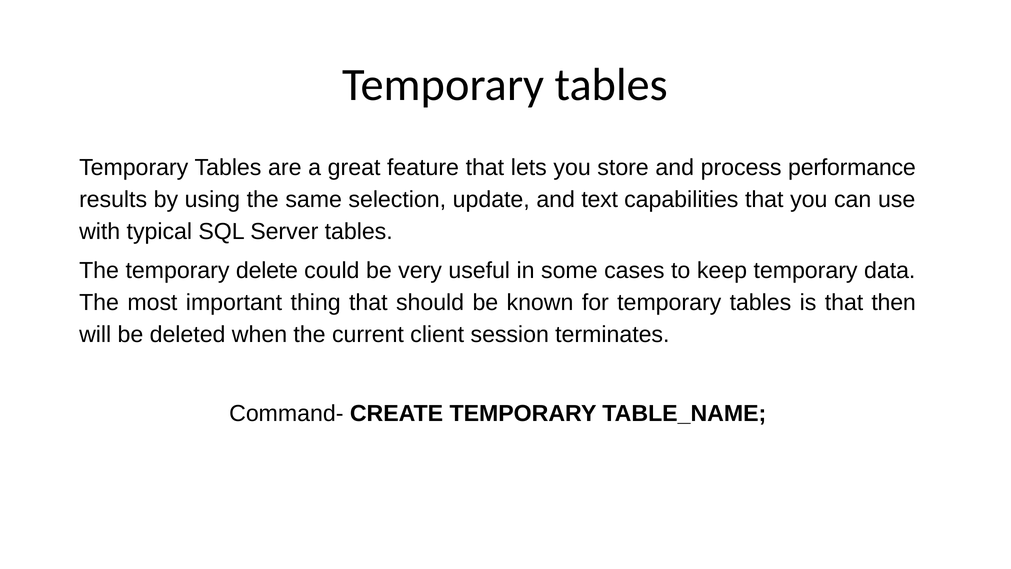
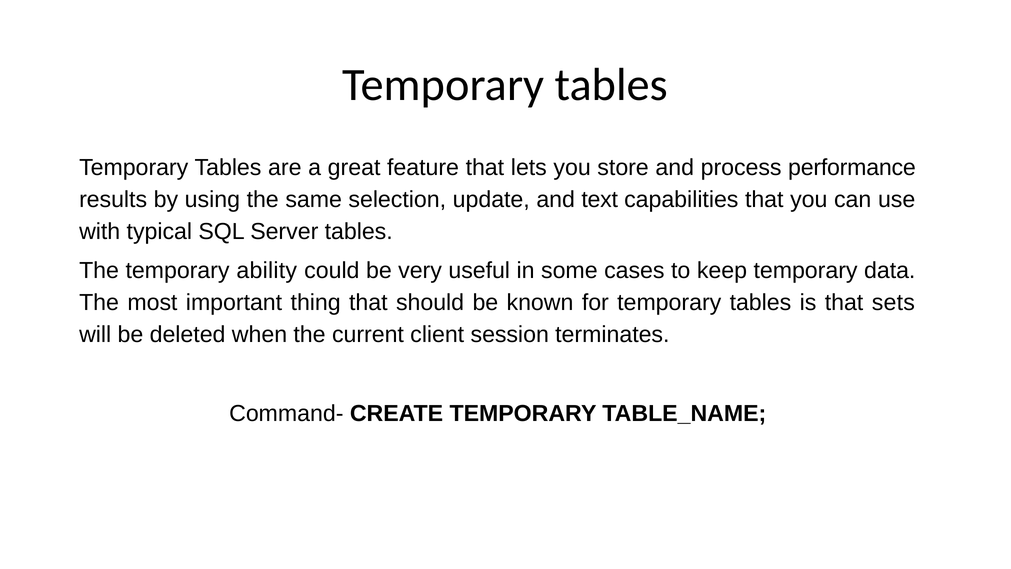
delete: delete -> ability
then: then -> sets
